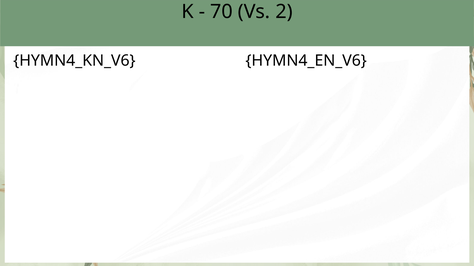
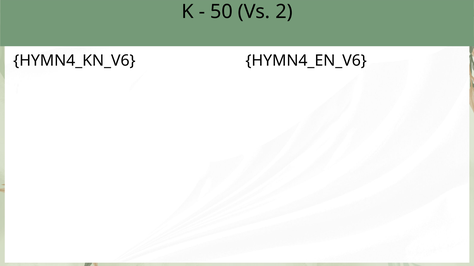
70: 70 -> 50
